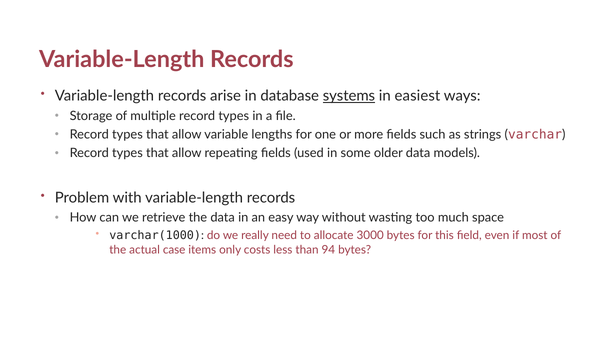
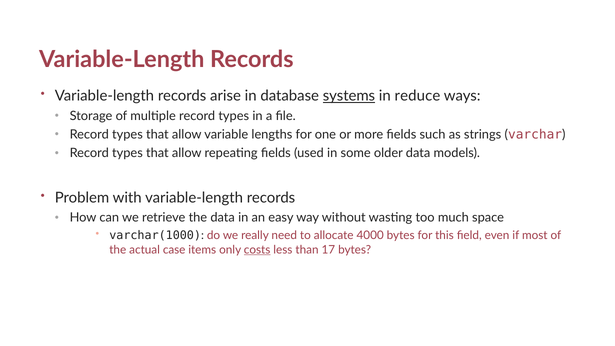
easiest: easiest -> reduce
3000: 3000 -> 4000
costs underline: none -> present
94: 94 -> 17
